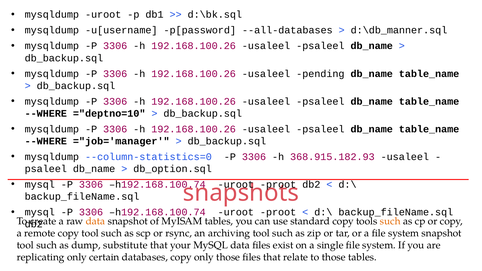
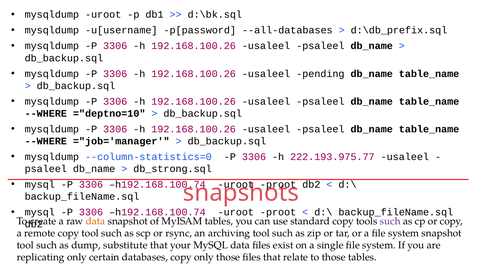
d:\db_manner.sql: d:\db_manner.sql -> d:\db_prefix.sql
368.915.182.93: 368.915.182.93 -> 222.193.975.77
db_option.sql: db_option.sql -> db_strong.sql
such at (390, 221) colour: orange -> purple
